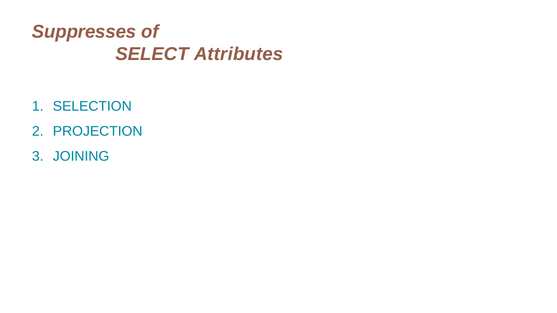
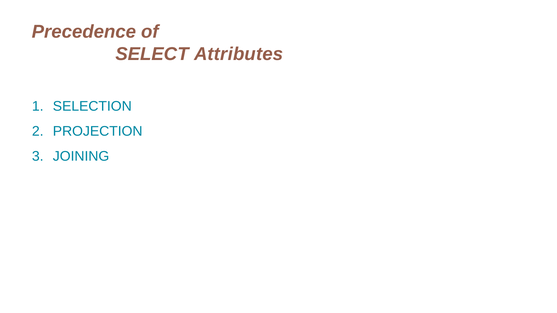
Suppresses: Suppresses -> Precedence
